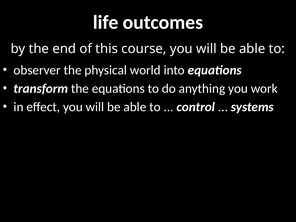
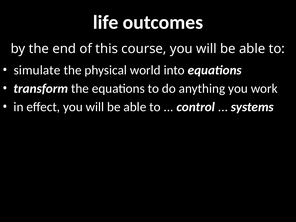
observer: observer -> simulate
